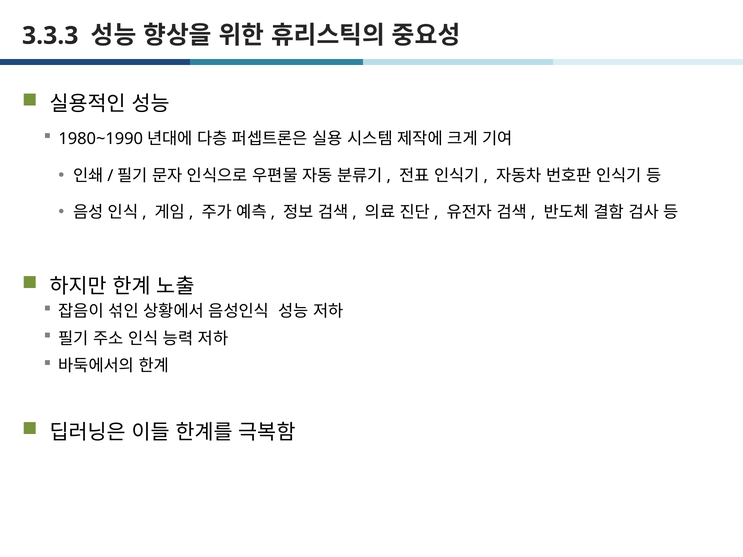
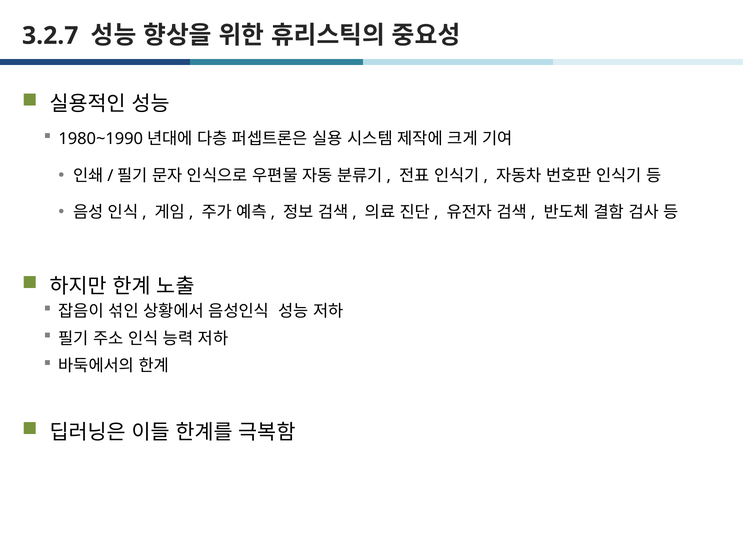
3.3.3: 3.3.3 -> 3.2.7
